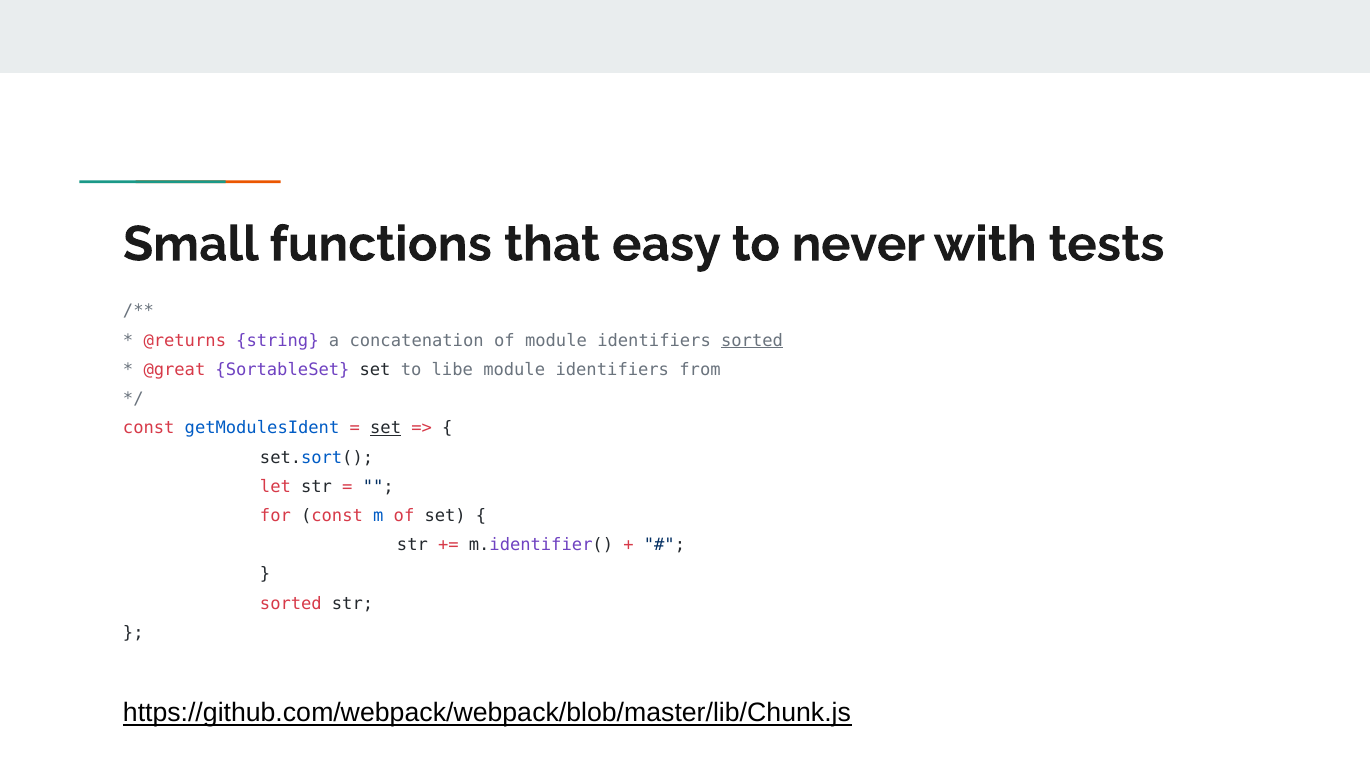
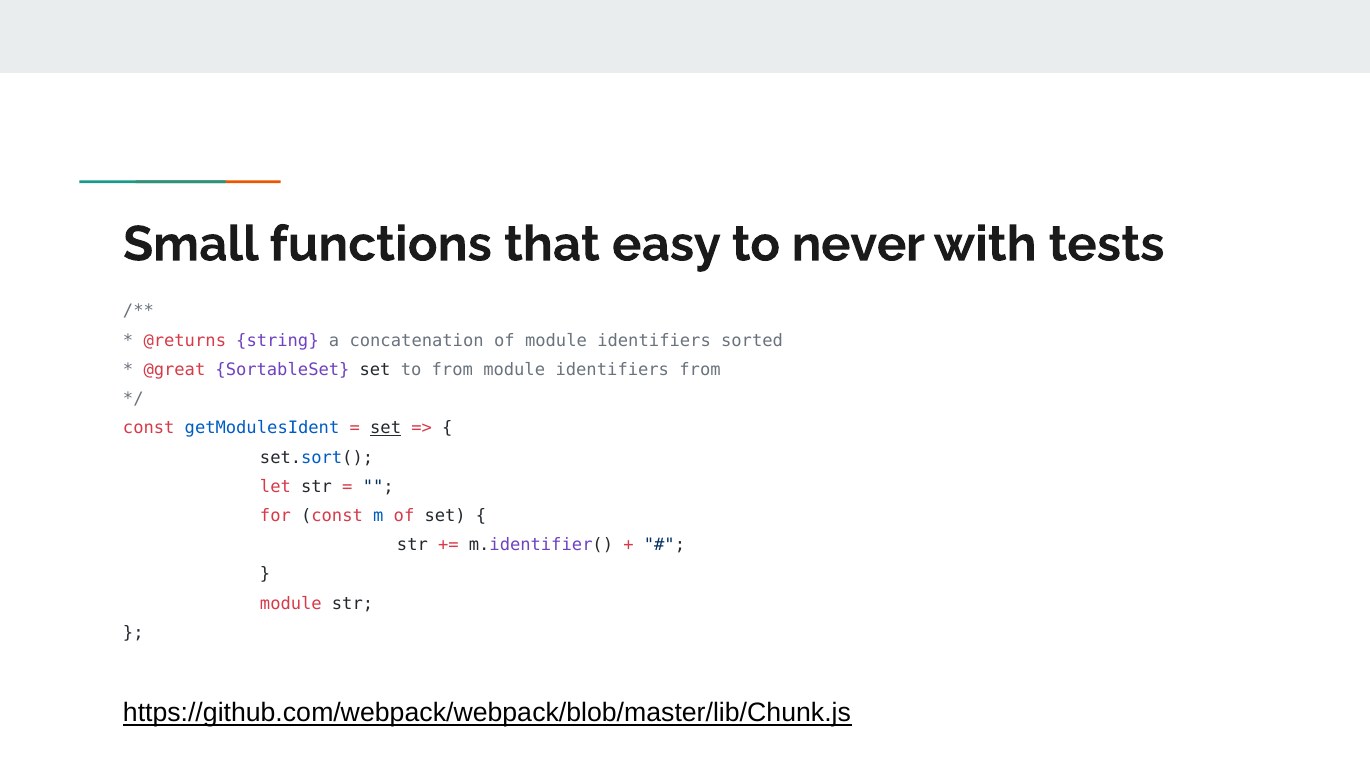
sorted at (752, 341) underline: present -> none
to libe: libe -> from
sorted at (291, 604): sorted -> module
